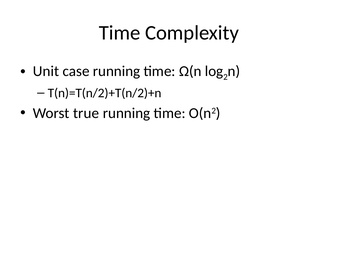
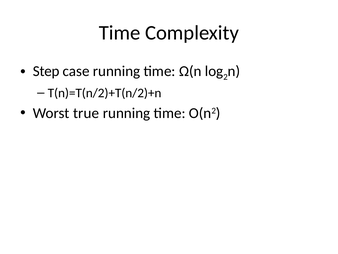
Unit: Unit -> Step
